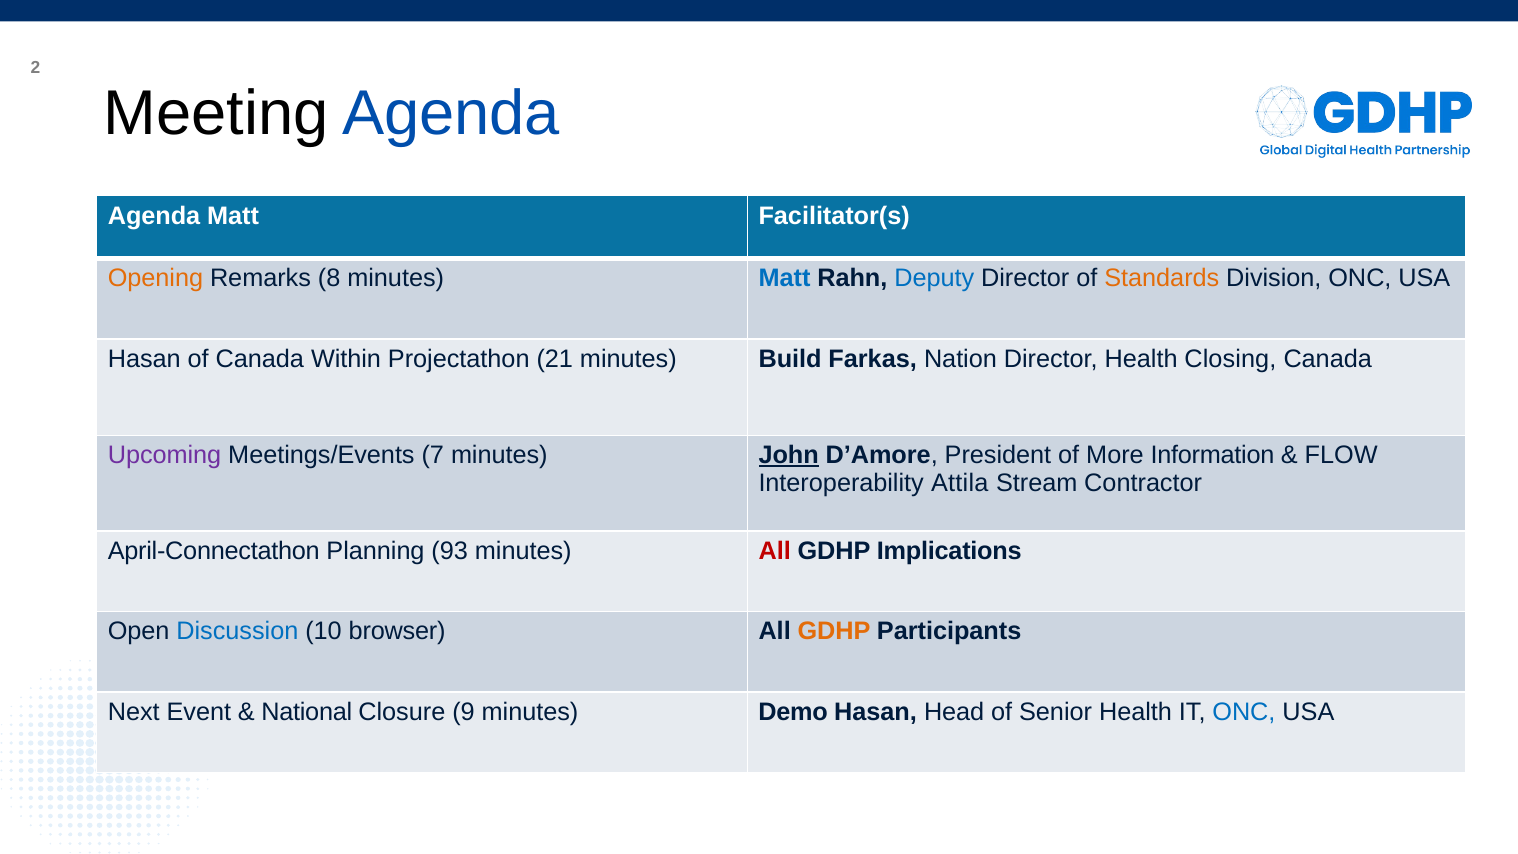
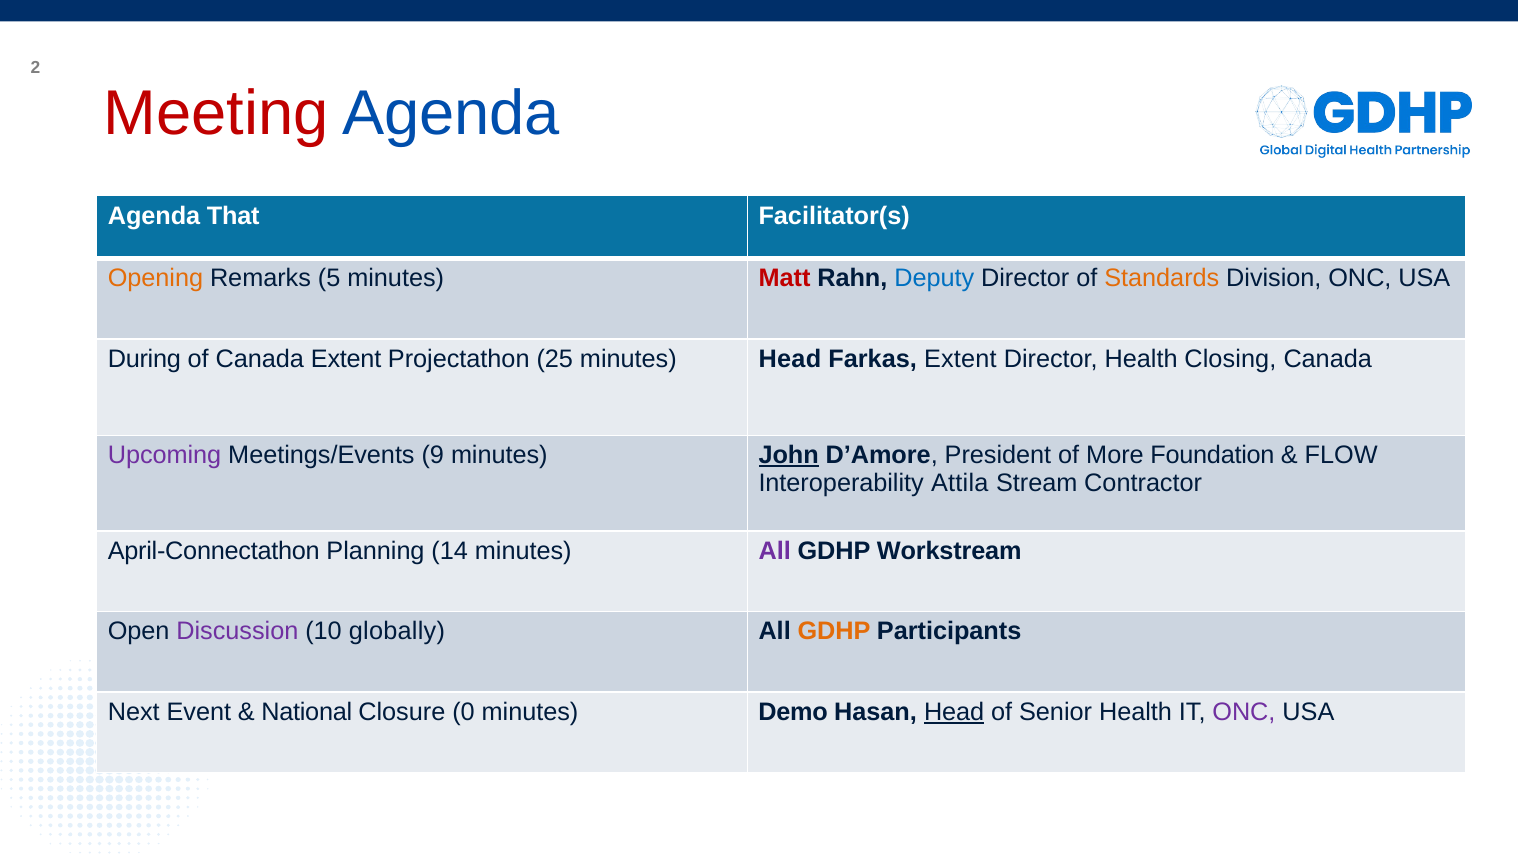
Meeting colour: black -> red
Agenda Matt: Matt -> That
8: 8 -> 5
Matt at (785, 279) colour: blue -> red
Hasan at (144, 359): Hasan -> During
Canada Within: Within -> Extent
21: 21 -> 25
minutes Build: Build -> Head
Farkas Nation: Nation -> Extent
7: 7 -> 9
Information: Information -> Foundation
93: 93 -> 14
All at (775, 551) colour: red -> purple
Implications: Implications -> Workstream
Discussion colour: blue -> purple
browser: browser -> globally
9: 9 -> 0
Head at (954, 712) underline: none -> present
ONC at (1244, 712) colour: blue -> purple
